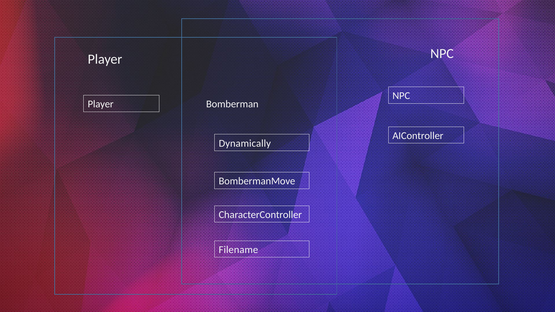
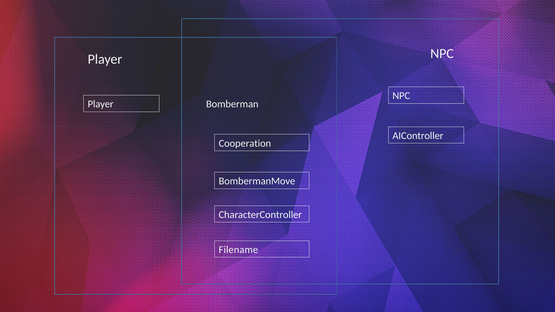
Dynamically: Dynamically -> Cooperation
